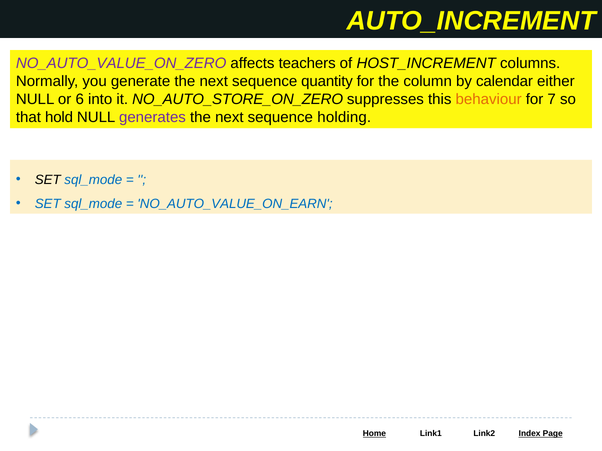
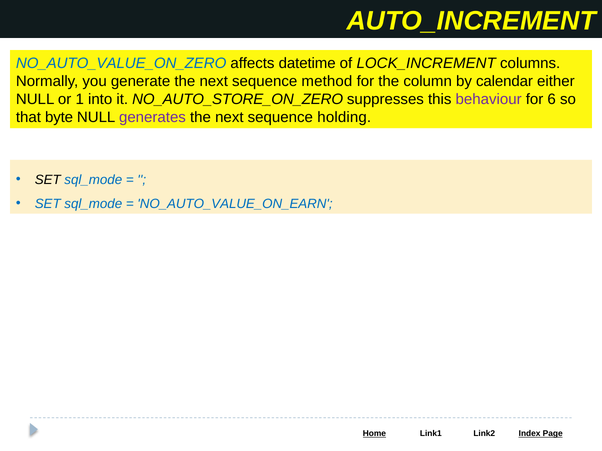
NO_AUTO_VALUE_ON_ZERO colour: purple -> blue
teachers: teachers -> datetime
HOST_INCREMENT: HOST_INCREMENT -> LOCK_INCREMENT
quantity: quantity -> method
6: 6 -> 1
behaviour colour: orange -> purple
7: 7 -> 6
hold: hold -> byte
